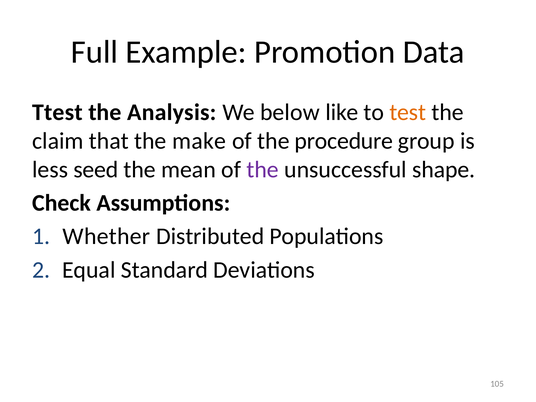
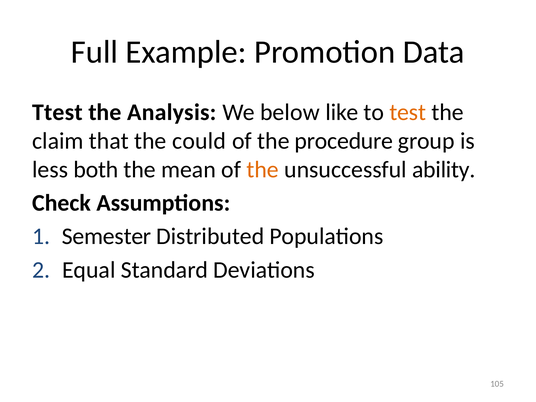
make: make -> could
seed: seed -> both
the at (263, 170) colour: purple -> orange
shape: shape -> ability
Whether: Whether -> Semester
